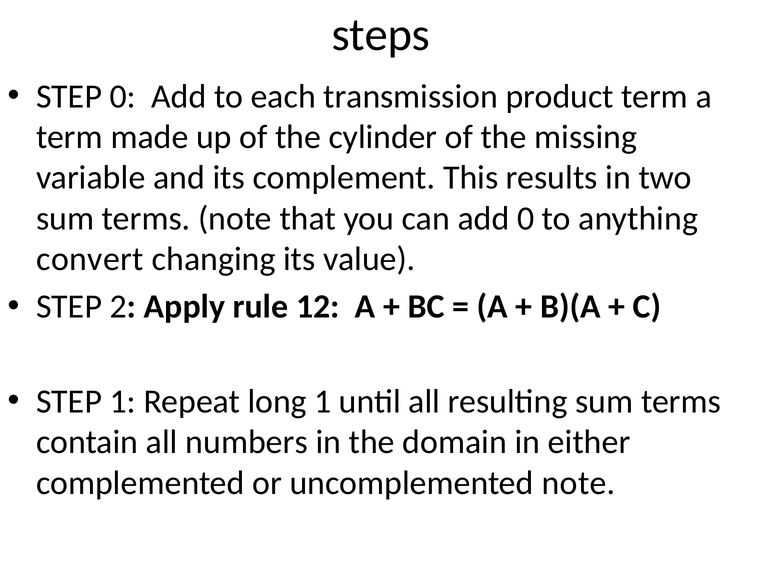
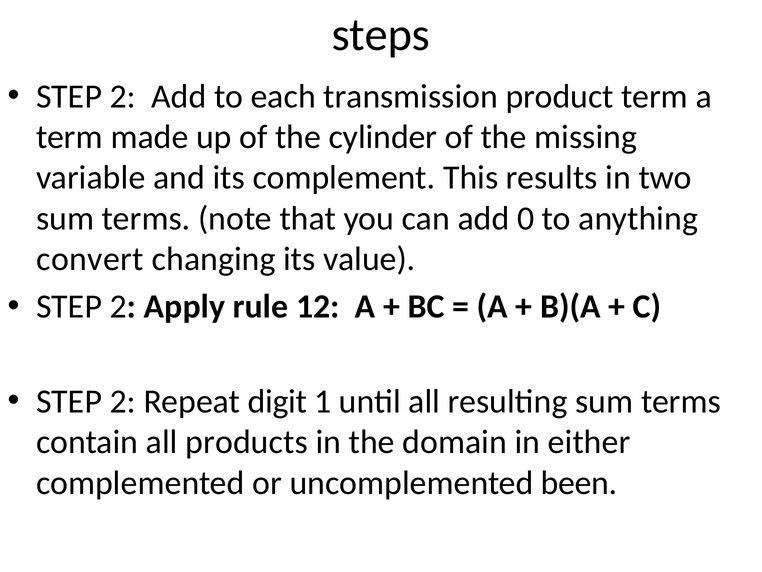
0 at (123, 96): 0 -> 2
1 at (123, 401): 1 -> 2
long: long -> digit
numbers: numbers -> products
uncomplemented note: note -> been
